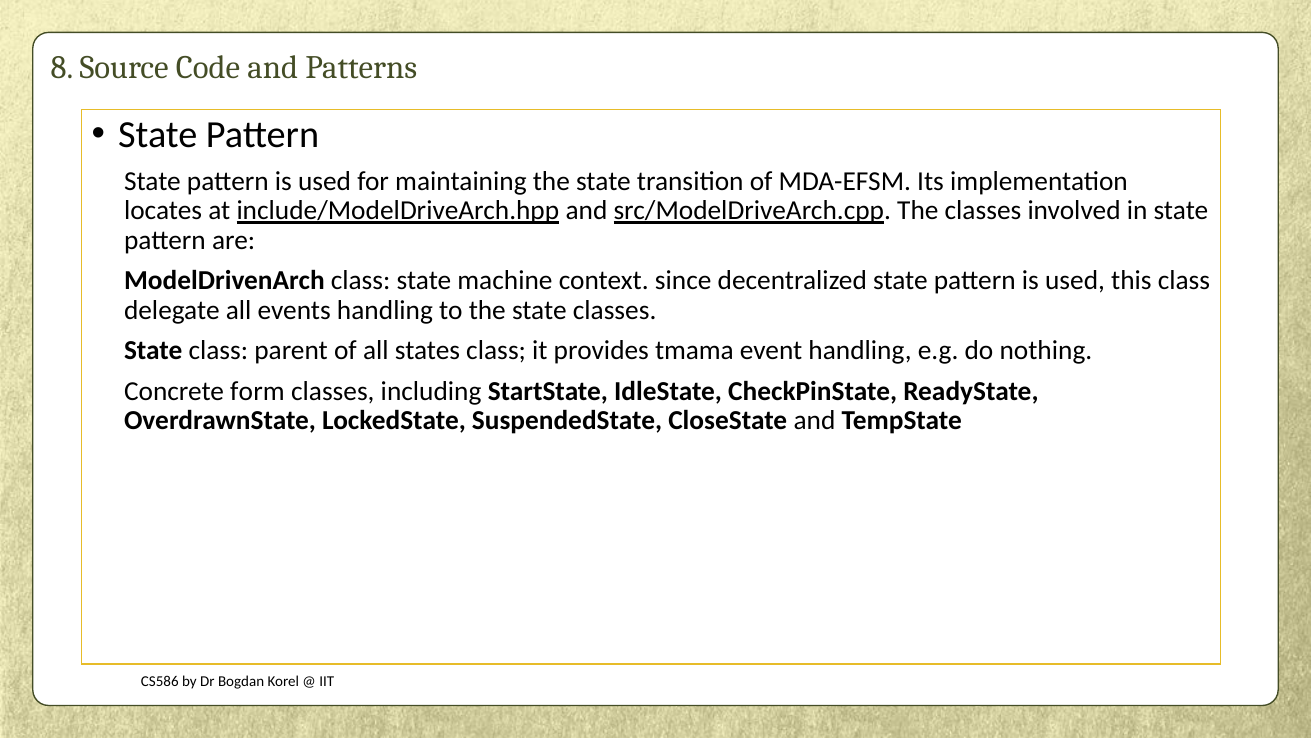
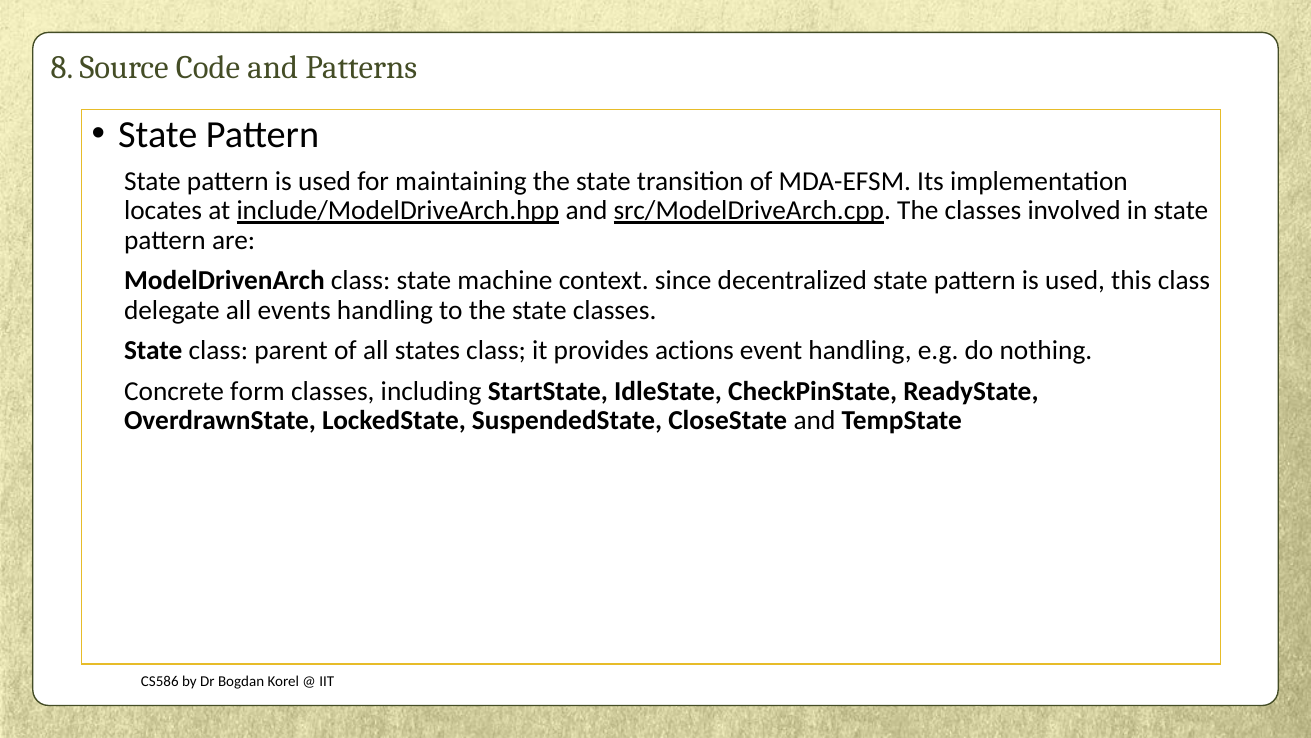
tmama: tmama -> actions
